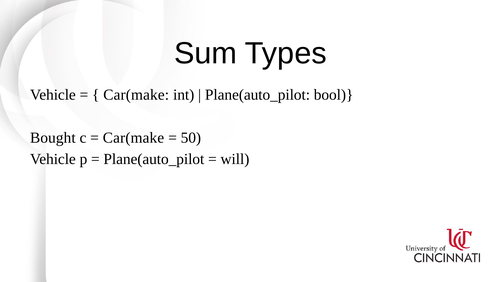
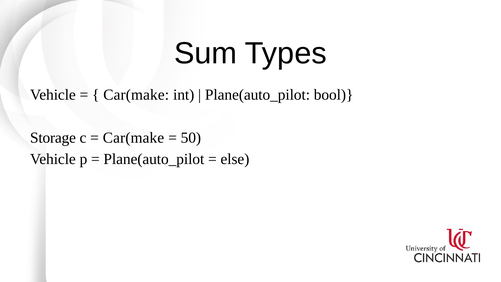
Bought: Bought -> Storage
will: will -> else
